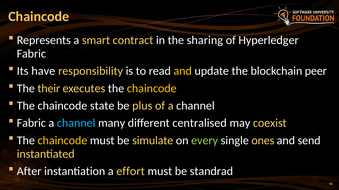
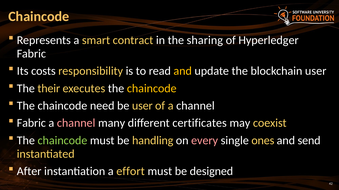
have: have -> costs
blockchain peer: peer -> user
state: state -> need
be plus: plus -> user
channel at (76, 124) colour: light blue -> pink
centralised: centralised -> certificates
chaincode at (62, 141) colour: yellow -> light green
simulate: simulate -> handling
every colour: light green -> pink
standrad: standrad -> designed
